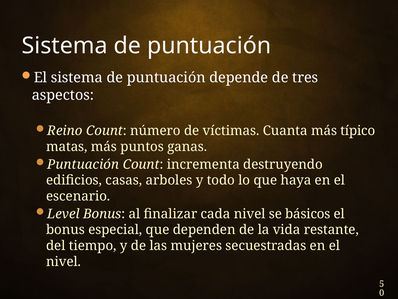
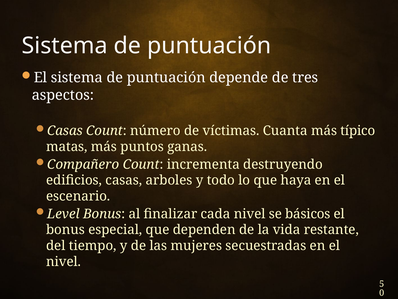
Reino at (65, 131): Reino -> Casas
Puntuación at (83, 164): Puntuación -> Compañero
